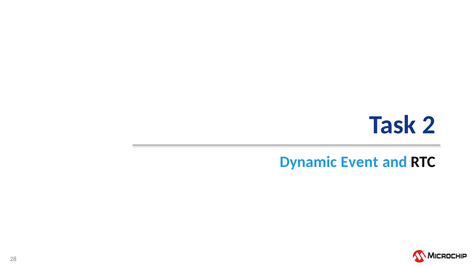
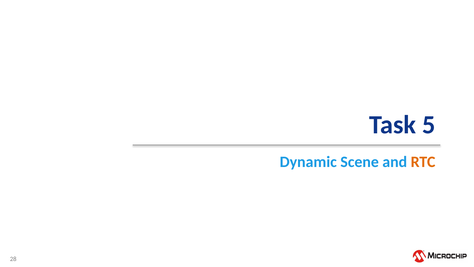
2: 2 -> 5
Event: Event -> Scene
RTC colour: black -> orange
